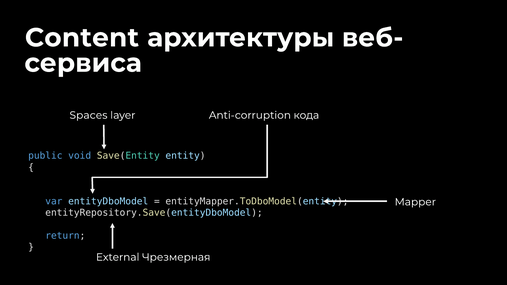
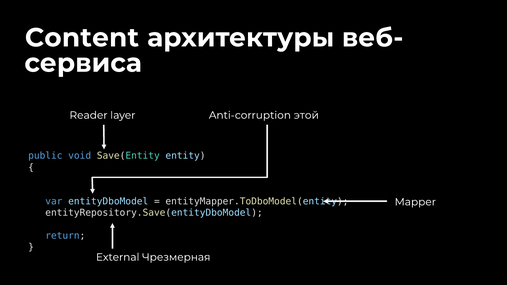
Spaces: Spaces -> Reader
кода: кода -> этой
